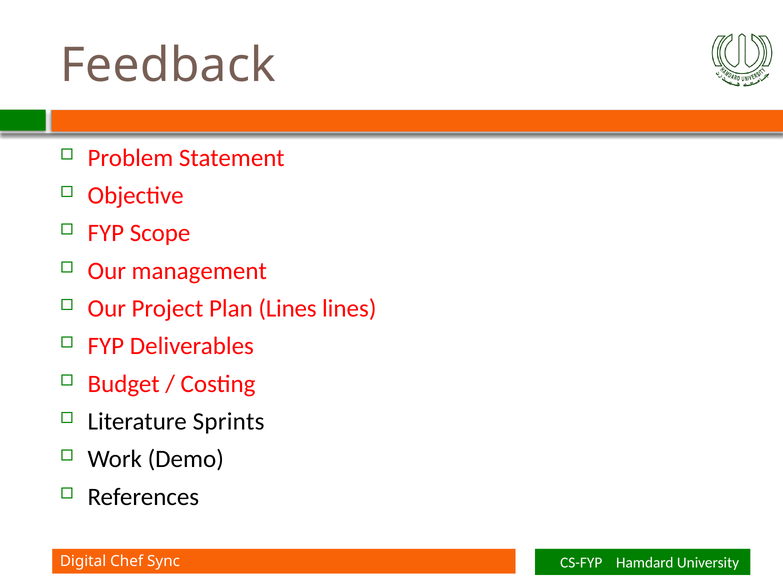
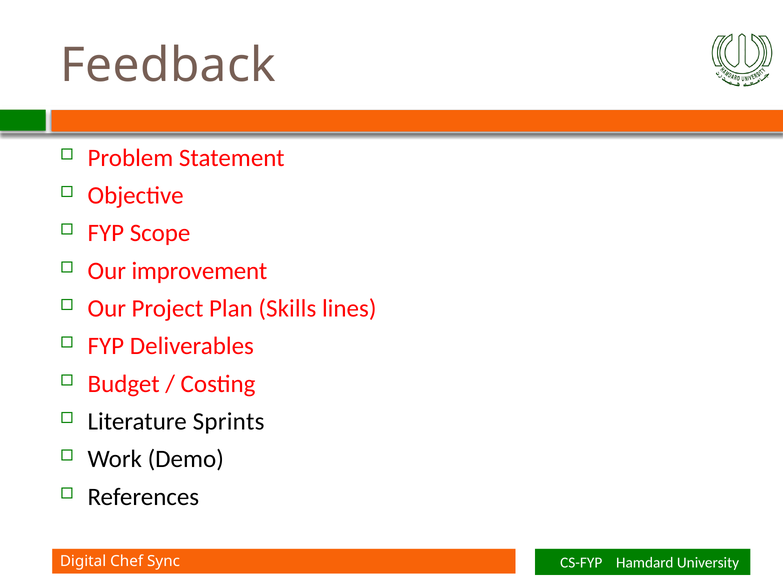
management: management -> improvement
Plan Lines: Lines -> Skills
